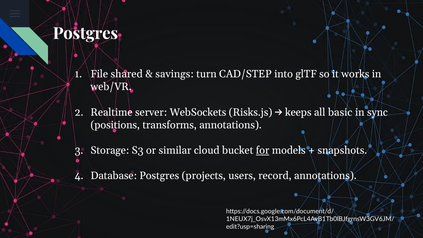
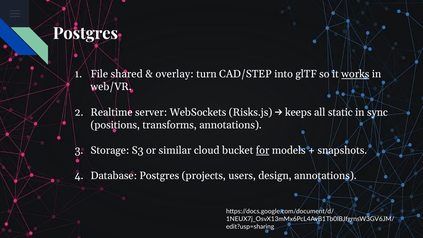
savings: savings -> overlay
works underline: none -> present
basic: basic -> static
record: record -> design
